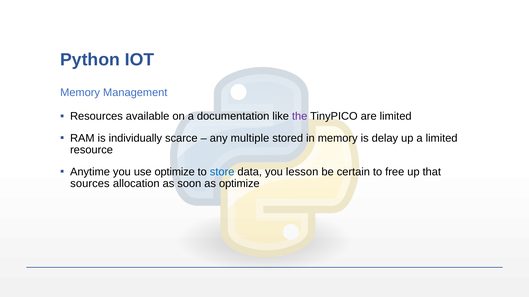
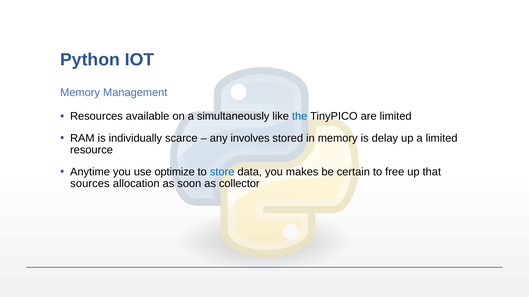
documentation: documentation -> simultaneously
the colour: purple -> blue
multiple: multiple -> involves
lesson: lesson -> makes
as optimize: optimize -> collector
